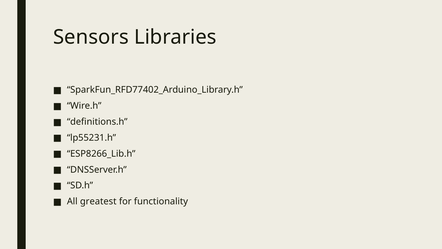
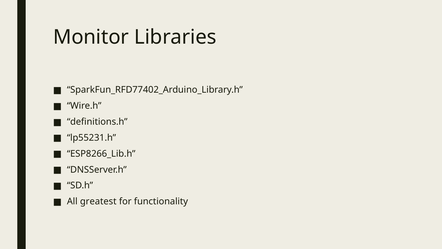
Sensors: Sensors -> Monitor
